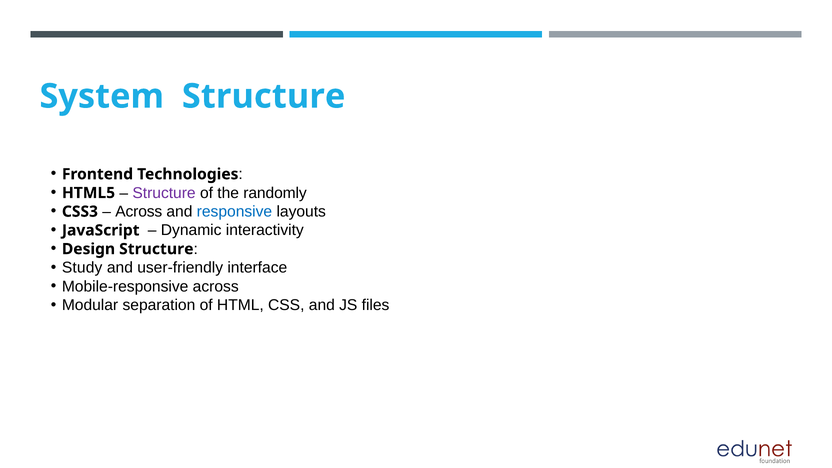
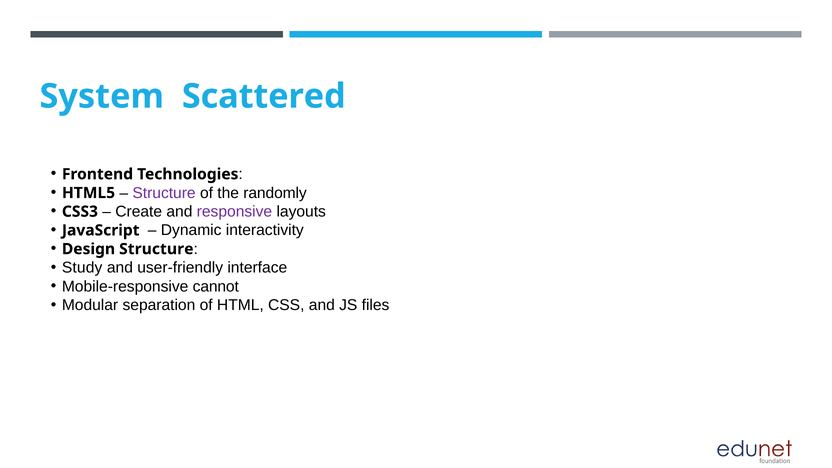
System Structure: Structure -> Scattered
Across at (139, 212): Across -> Create
responsive colour: blue -> purple
Mobile-responsive across: across -> cannot
